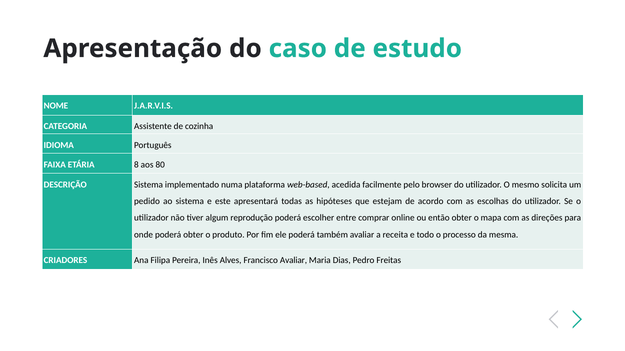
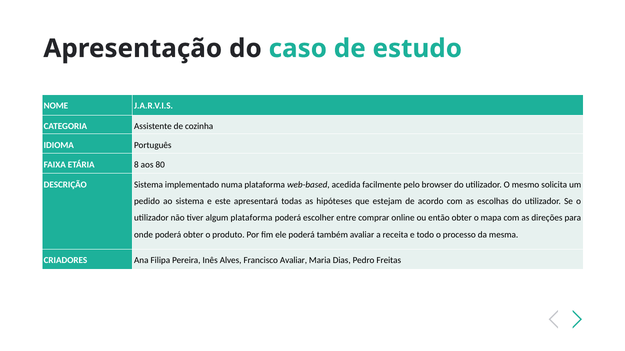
algum reprodução: reprodução -> plataforma
